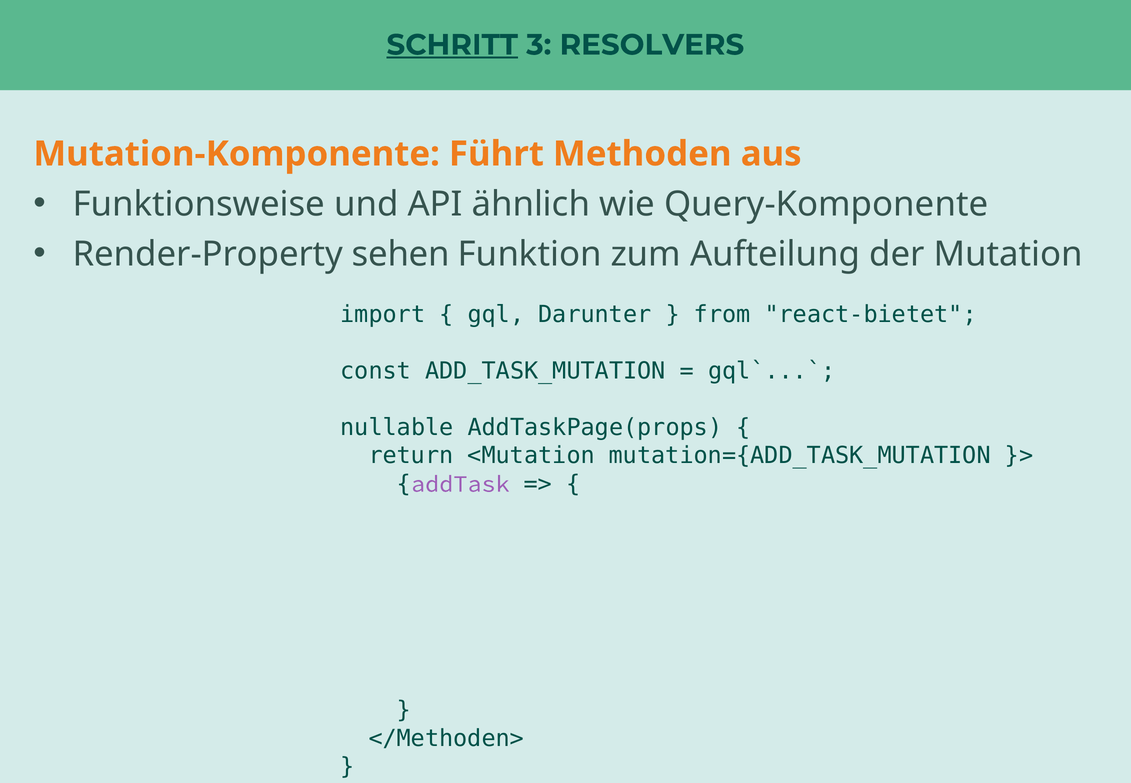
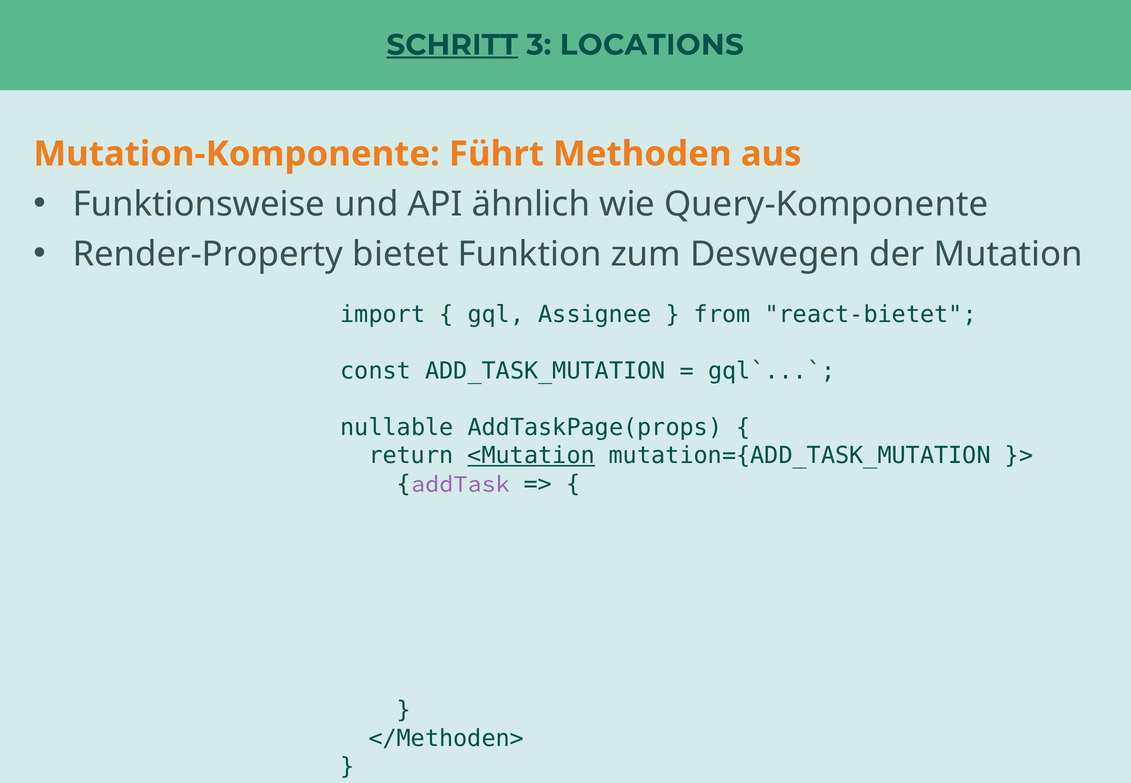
RESOLVERS: RESOLVERS -> LOCATIONS
sehen: sehen -> bietet
Aufteilung: Aufteilung -> Deswegen
Darunter: Darunter -> Assignee
<Mutation underline: none -> present
